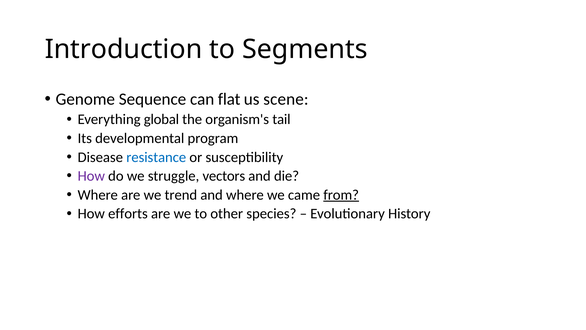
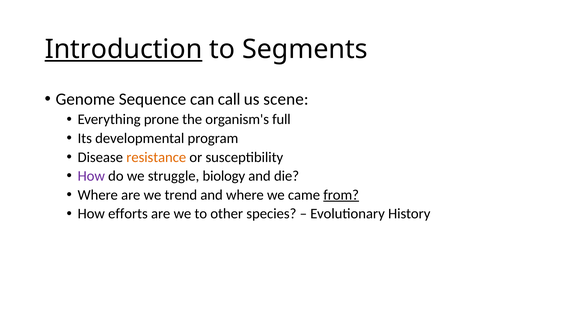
Introduction underline: none -> present
flat: flat -> call
global: global -> prone
tail: tail -> full
resistance colour: blue -> orange
vectors: vectors -> biology
